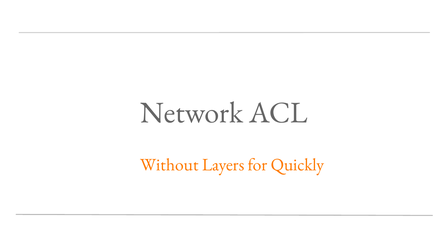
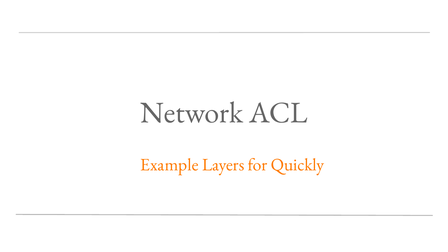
Without: Without -> Example
